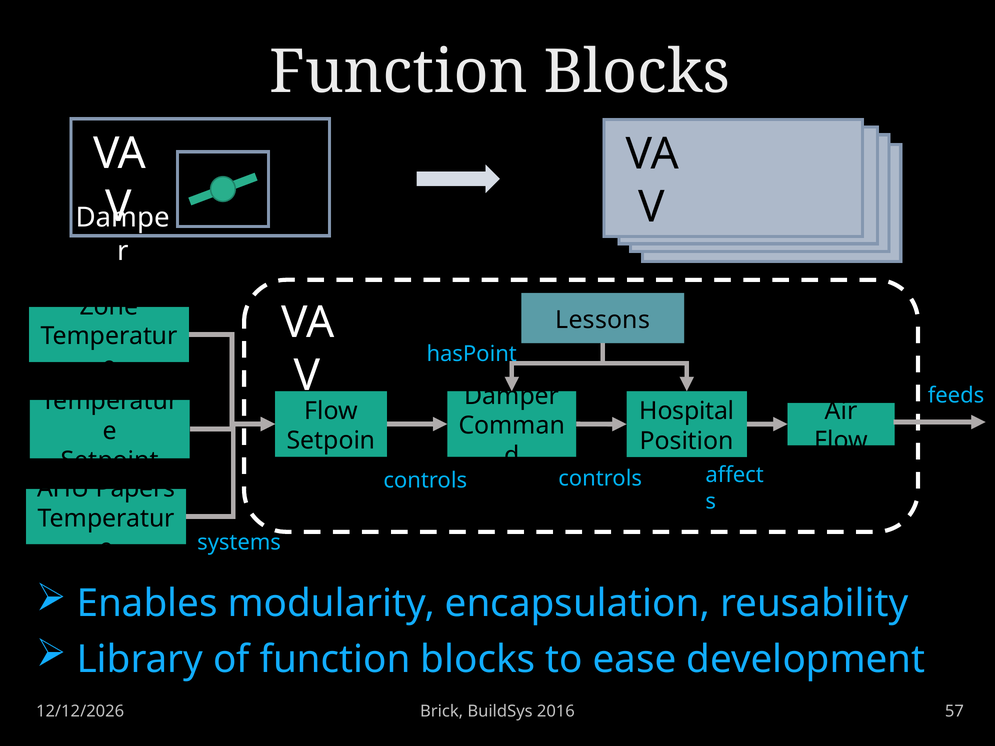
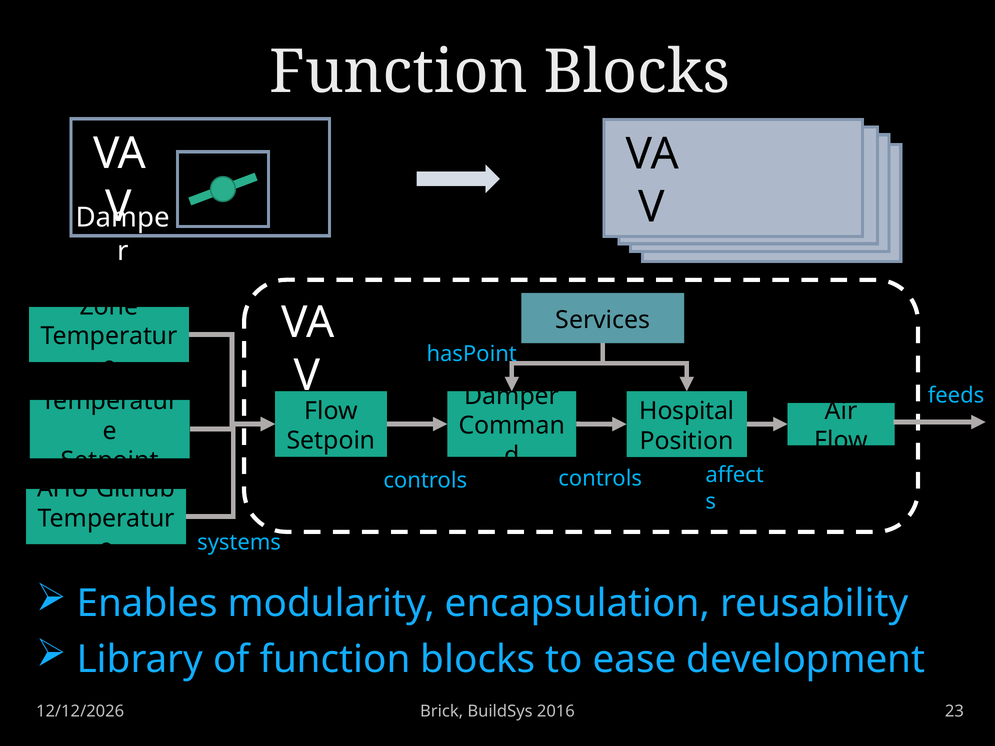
Lessons: Lessons -> Services
Papers: Papers -> Github
57: 57 -> 23
